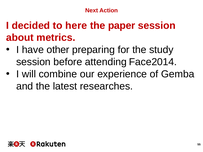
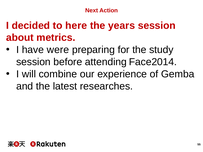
paper: paper -> years
other: other -> were
